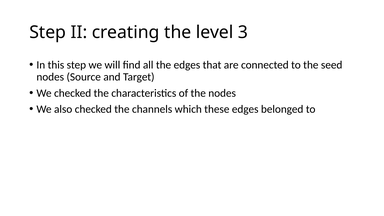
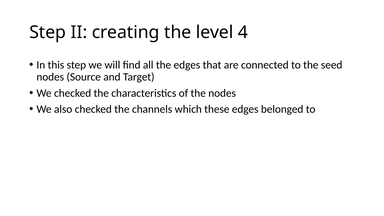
3: 3 -> 4
